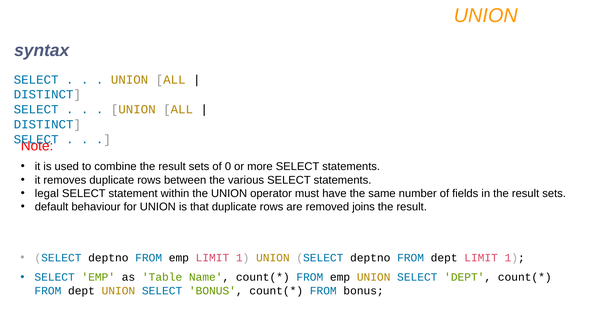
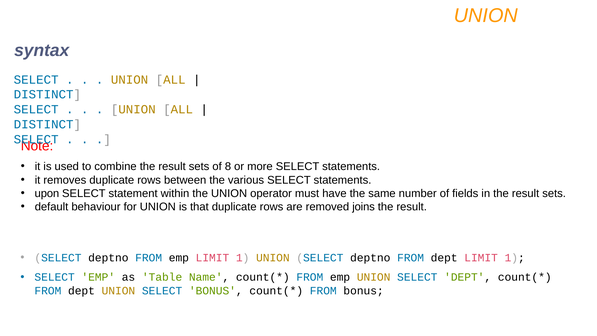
0: 0 -> 8
legal: legal -> upon
